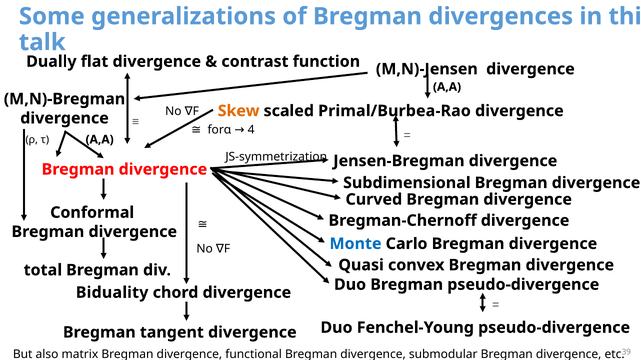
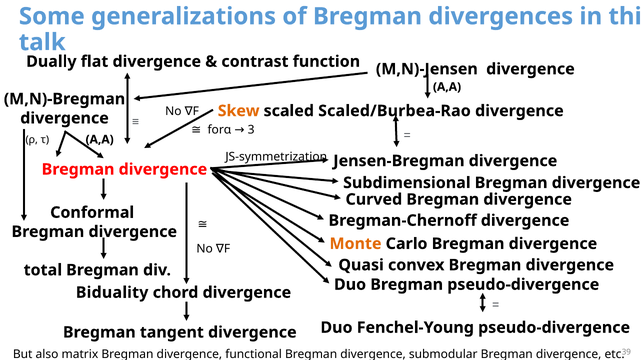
Primal/Burbea-Rao: Primal/Burbea-Rao -> Scaled/Burbea-Rao
4: 4 -> 3
Monte colour: blue -> orange
